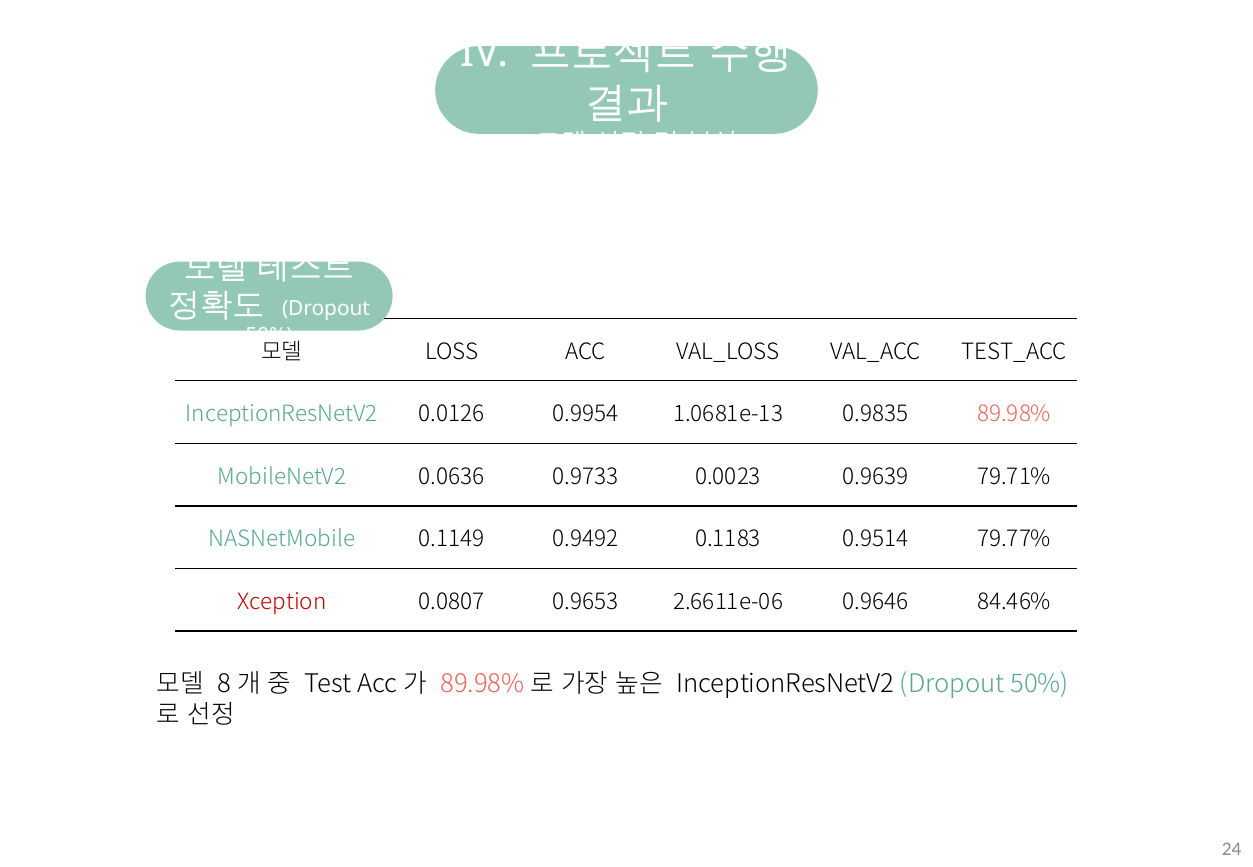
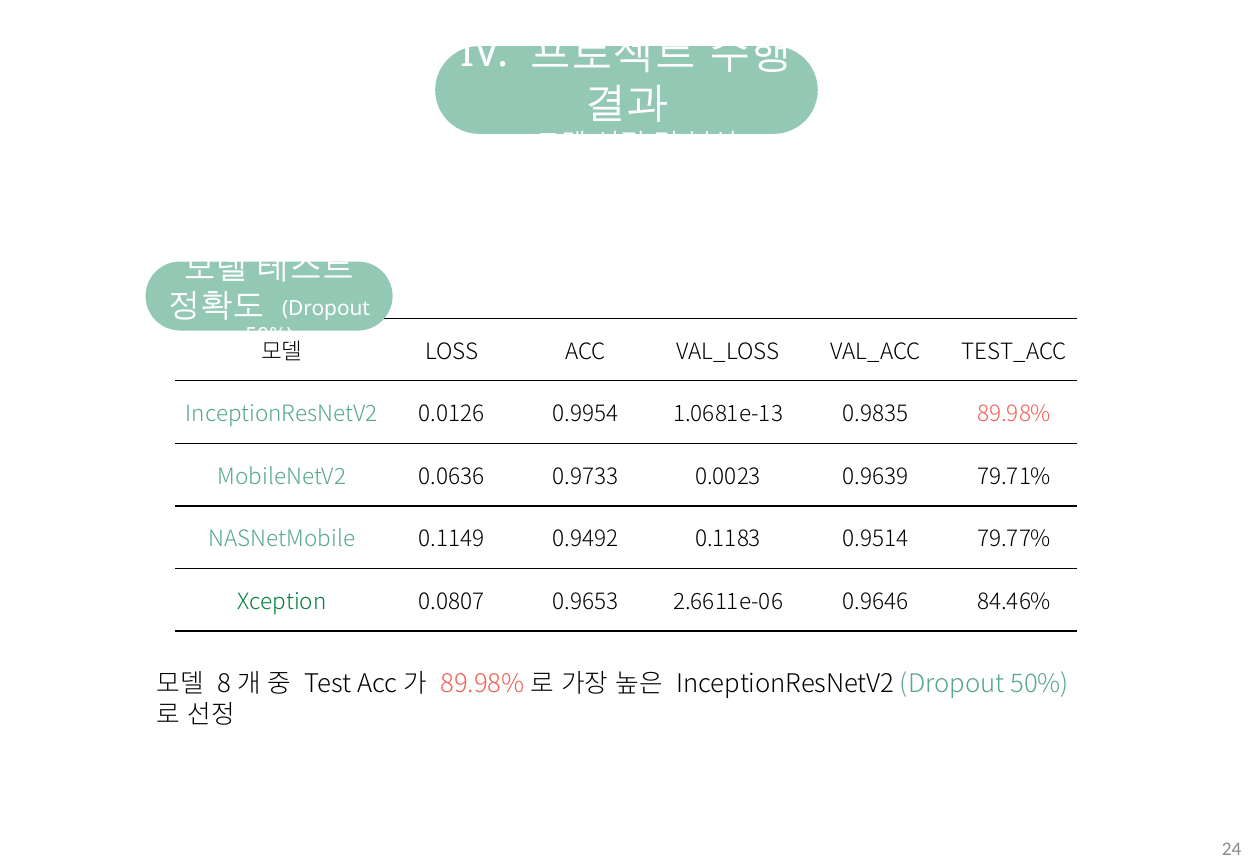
Xception colour: red -> green
